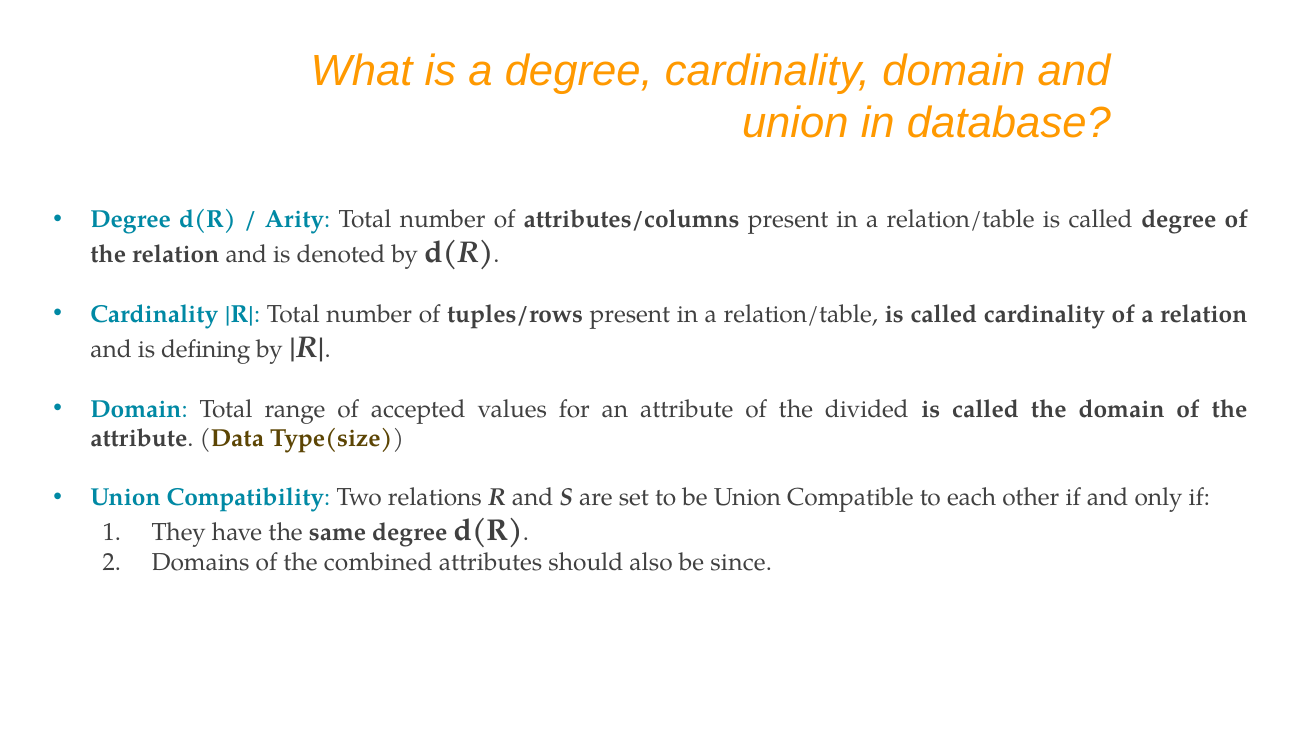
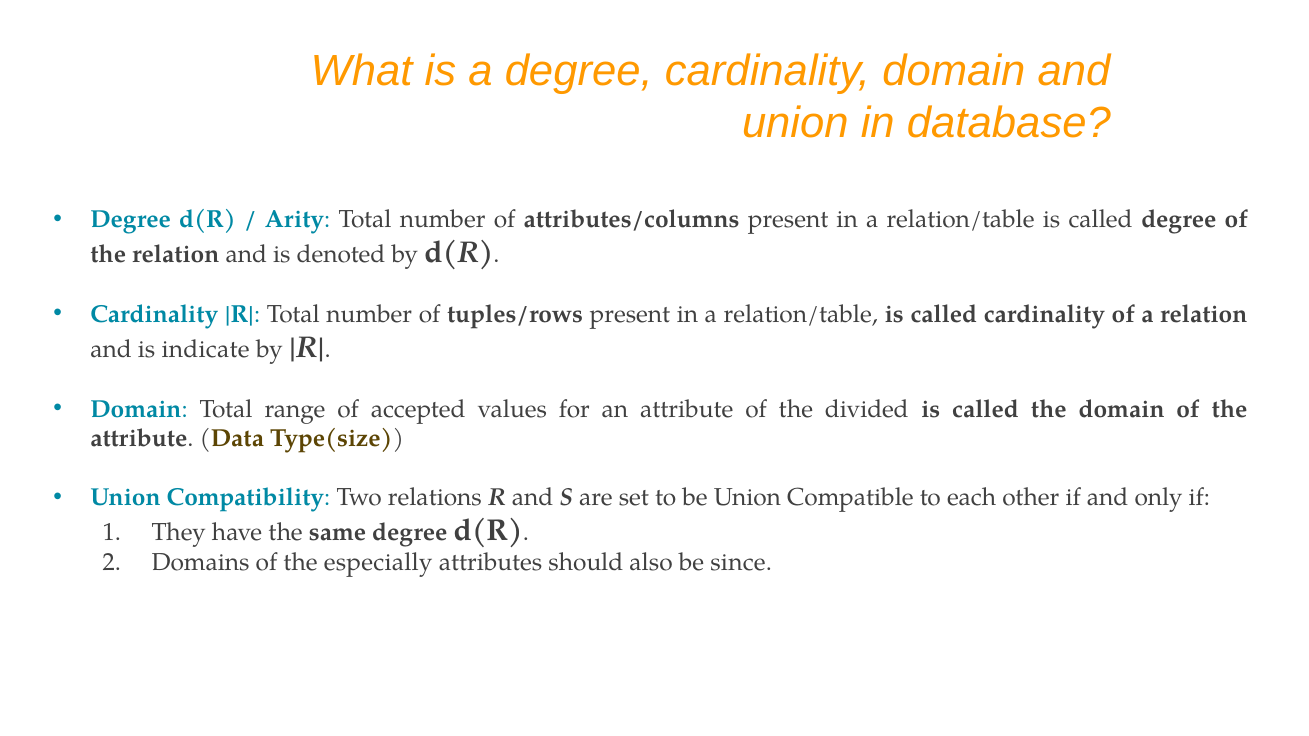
defining: defining -> indicate
combined: combined -> especially
